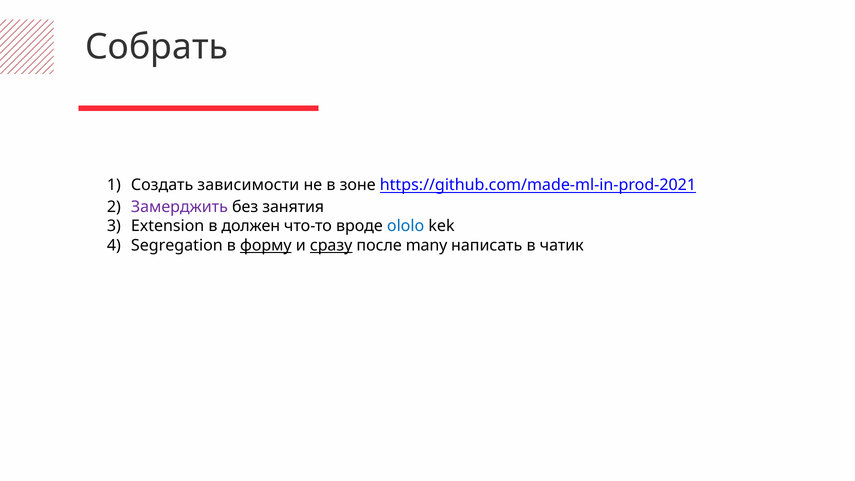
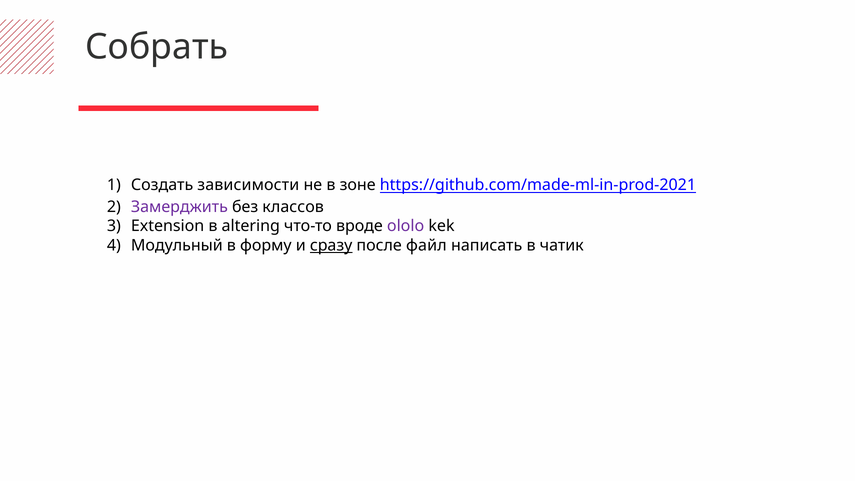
занятия: занятия -> классов
должен: должен -> altering
ololo colour: blue -> purple
Segregation: Segregation -> Модульный
форму underline: present -> none
many: many -> файл
